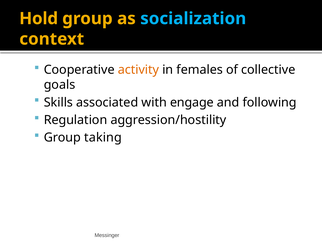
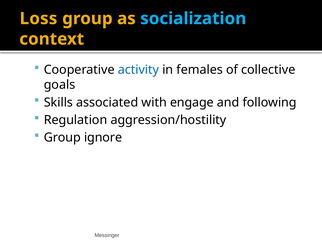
Hold: Hold -> Loss
activity colour: orange -> blue
taking: taking -> ignore
